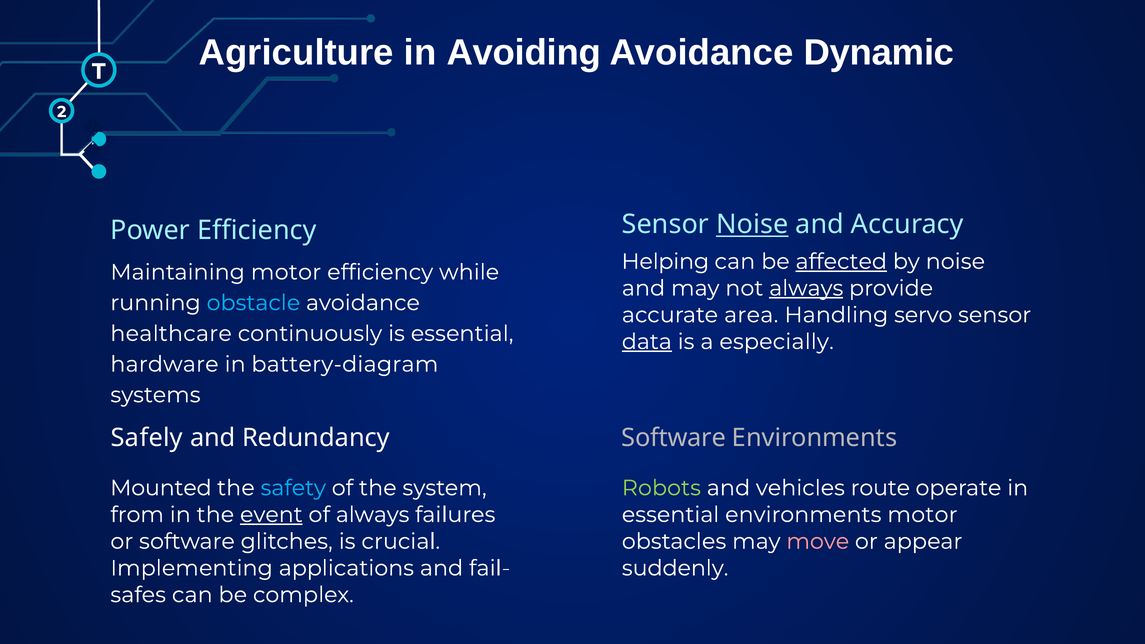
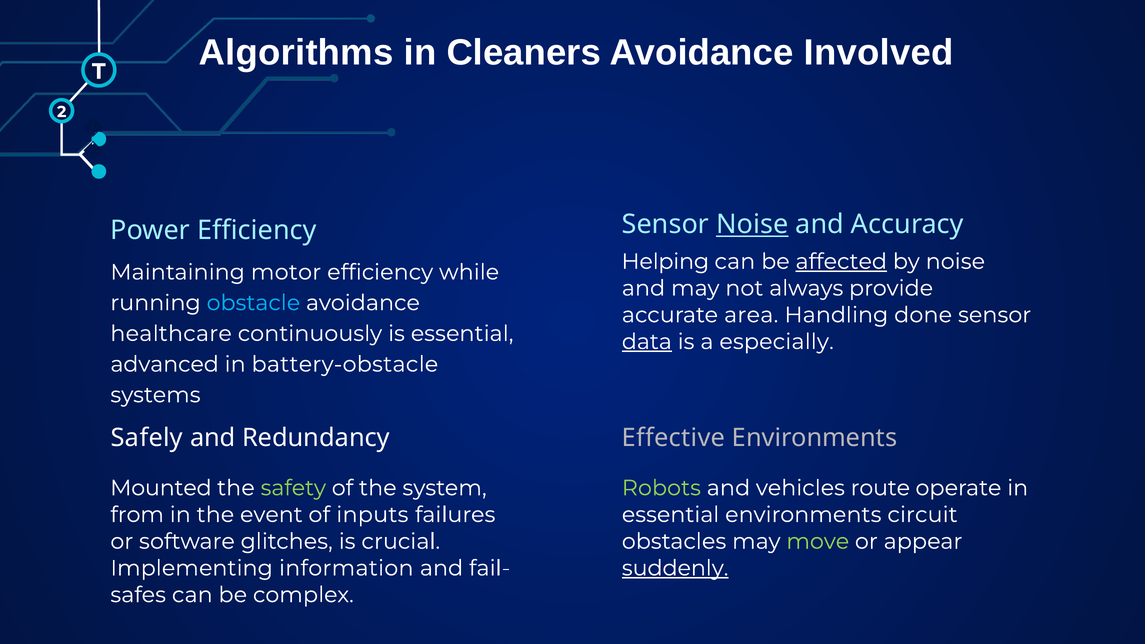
Agriculture: Agriculture -> Algorithms
Avoiding: Avoiding -> Cleaners
Dynamic: Dynamic -> Involved
always at (806, 288) underline: present -> none
servo: servo -> done
hardware: hardware -> advanced
battery-diagram: battery-diagram -> battery-obstacle
Software at (674, 438): Software -> Effective
safety colour: light blue -> light green
event underline: present -> none
of always: always -> inputs
environments motor: motor -> circuit
move colour: pink -> light green
applications: applications -> information
suddenly underline: none -> present
